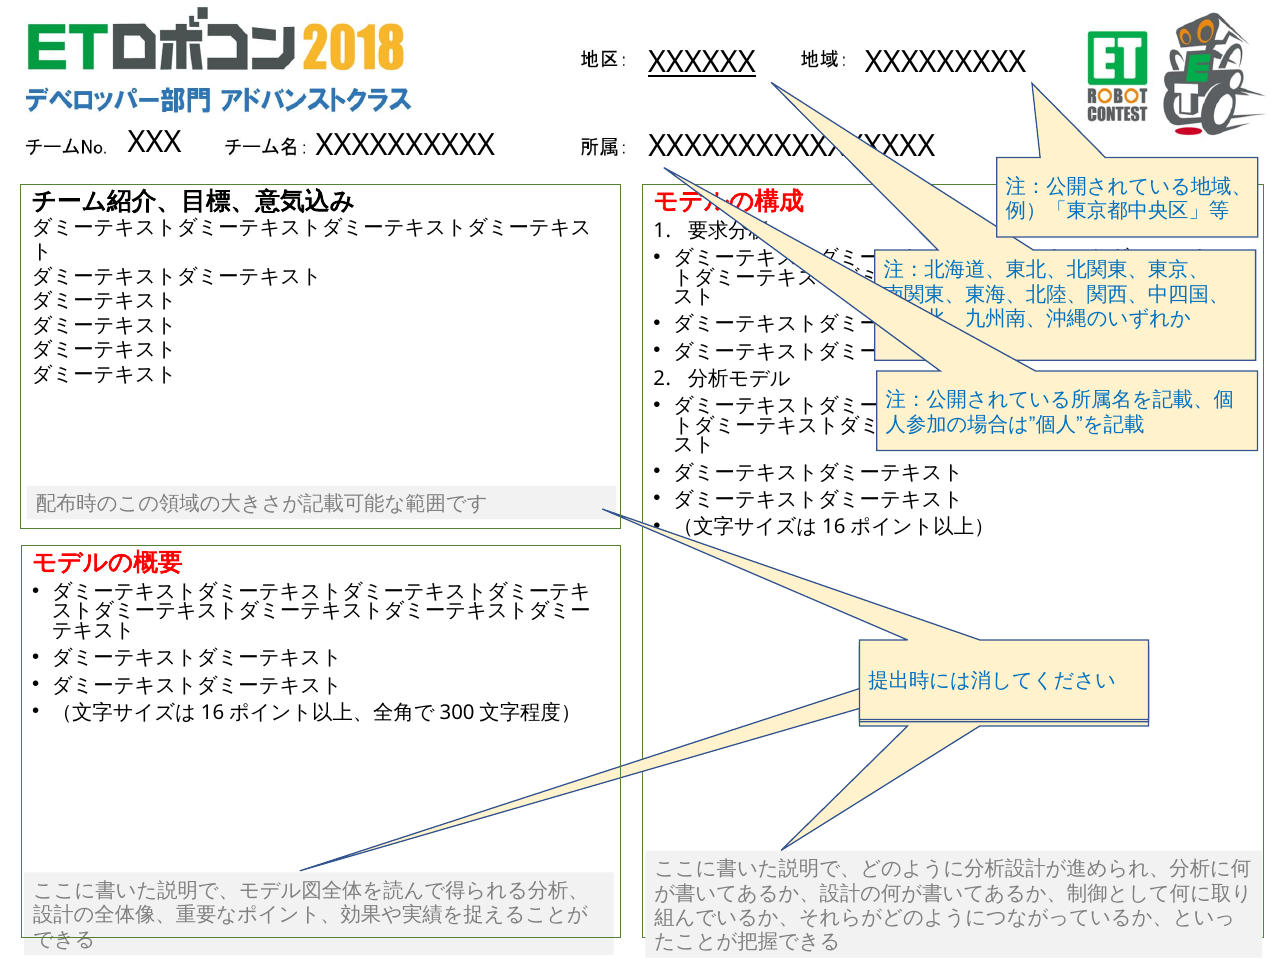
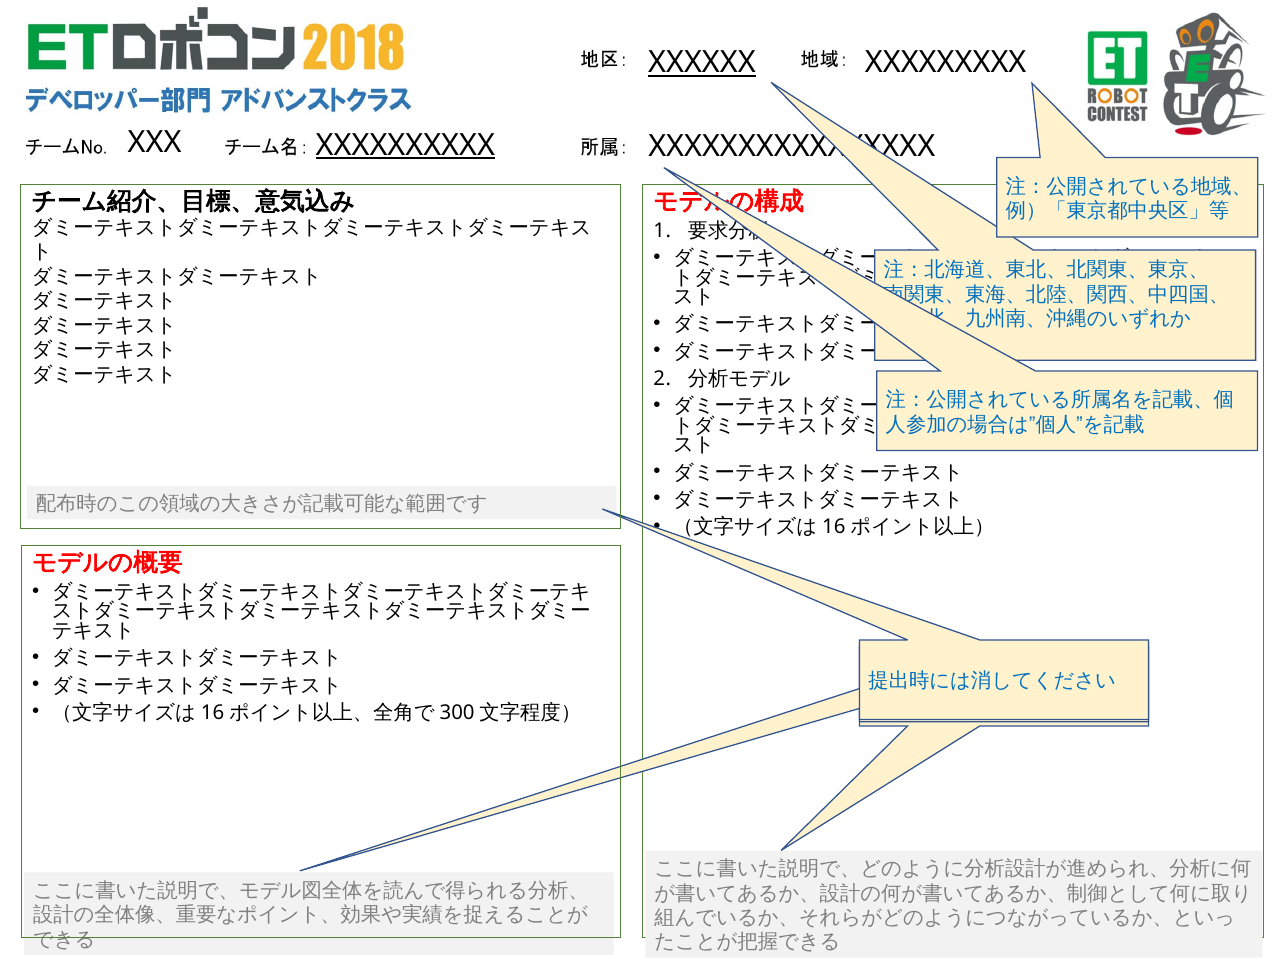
XXXXXXXXXX underline: none -> present
